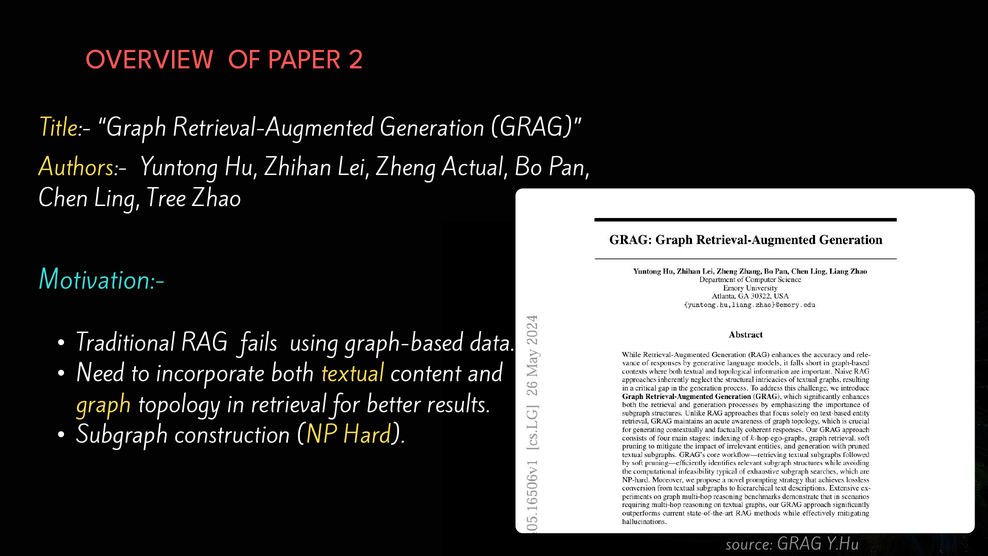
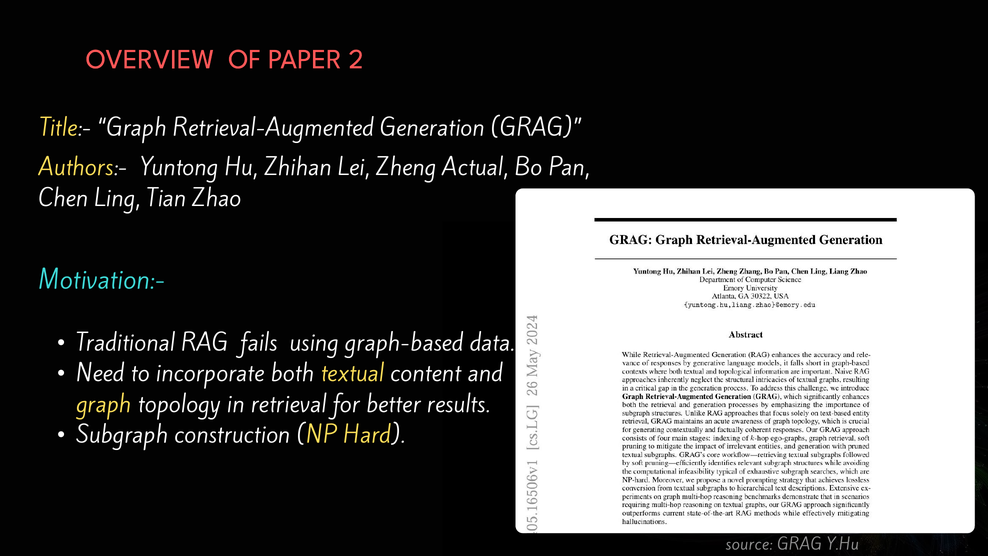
Tree: Tree -> Tian
